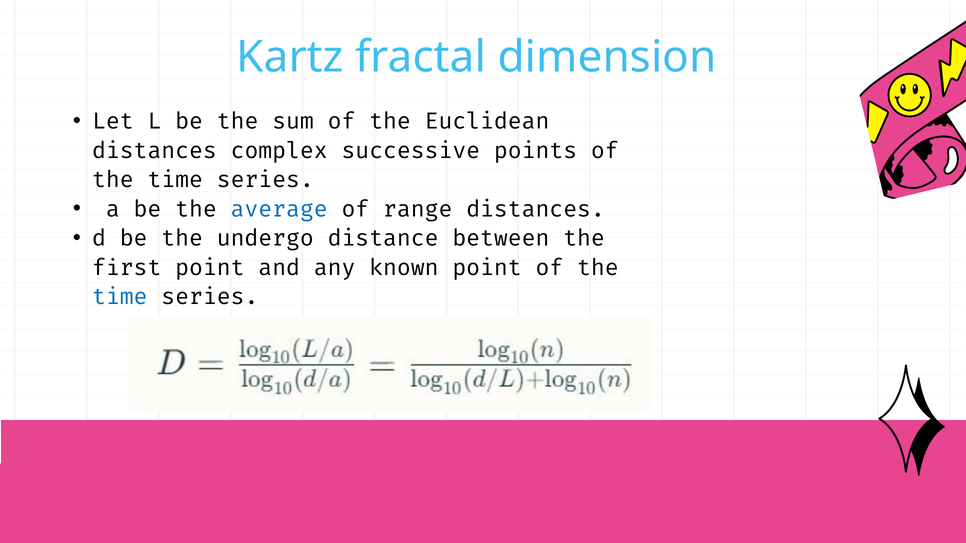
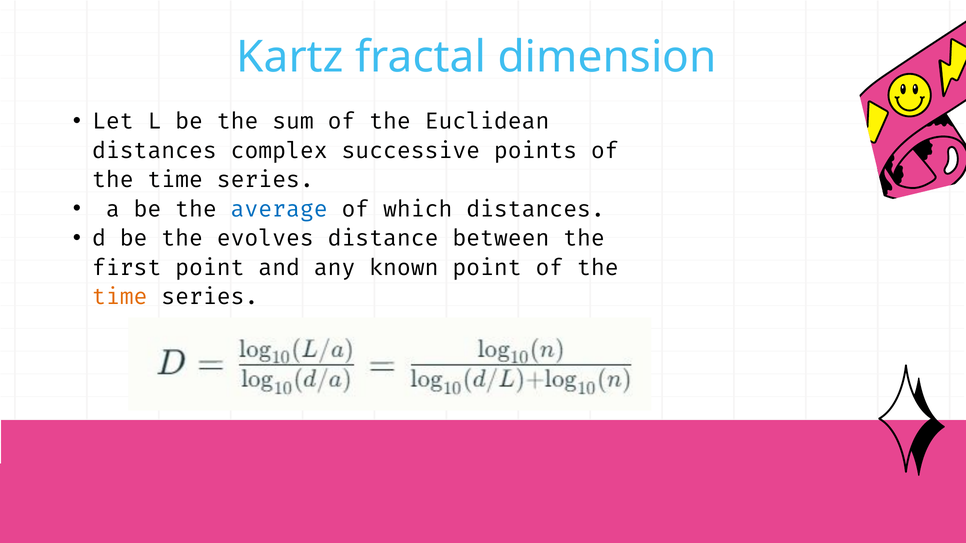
range: range -> which
undergo: undergo -> evolves
time at (120, 297) colour: blue -> orange
